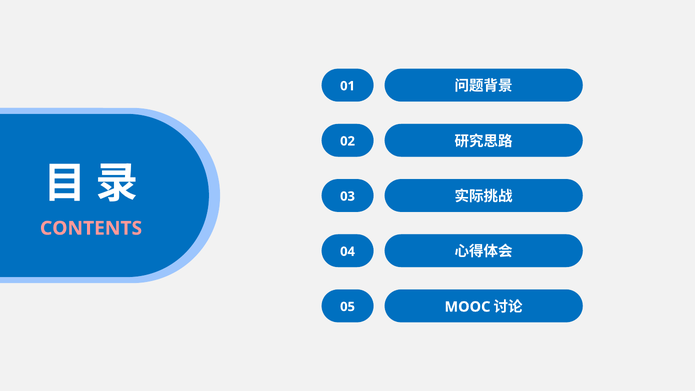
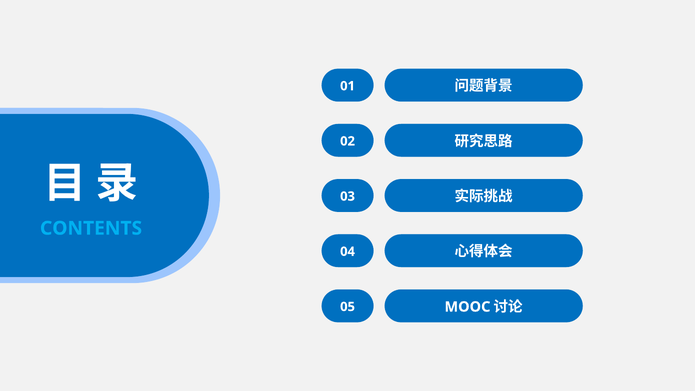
CONTENTS colour: pink -> light blue
